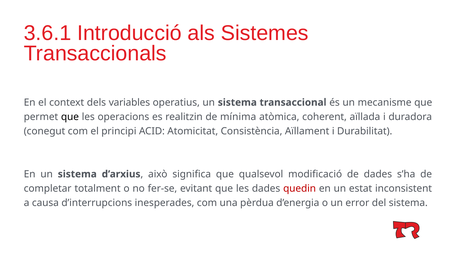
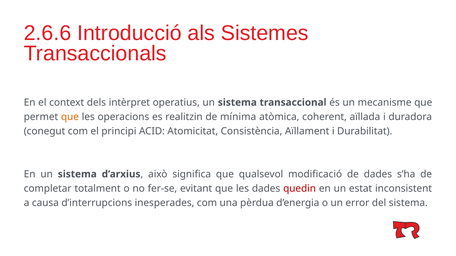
3.6.1: 3.6.1 -> 2.6.6
variables: variables -> intèrpret
que at (70, 117) colour: black -> orange
